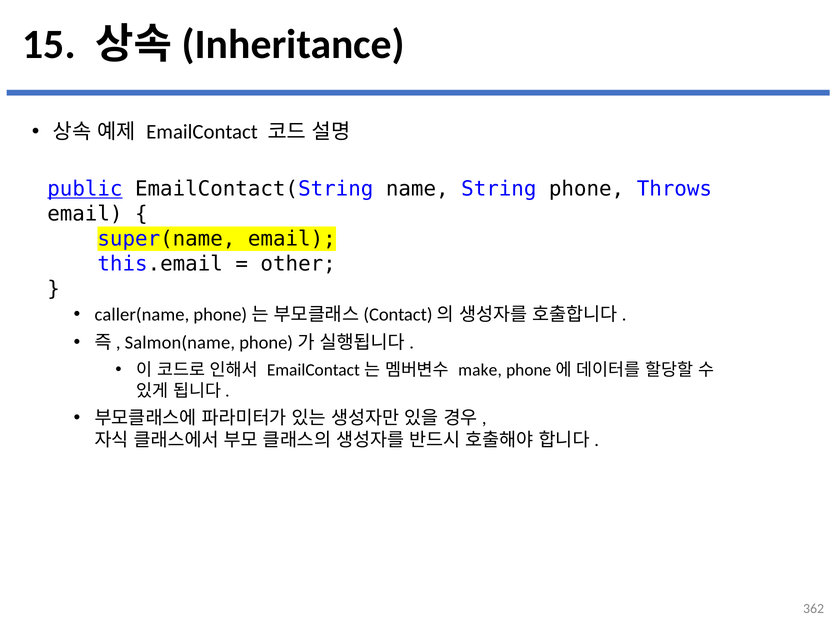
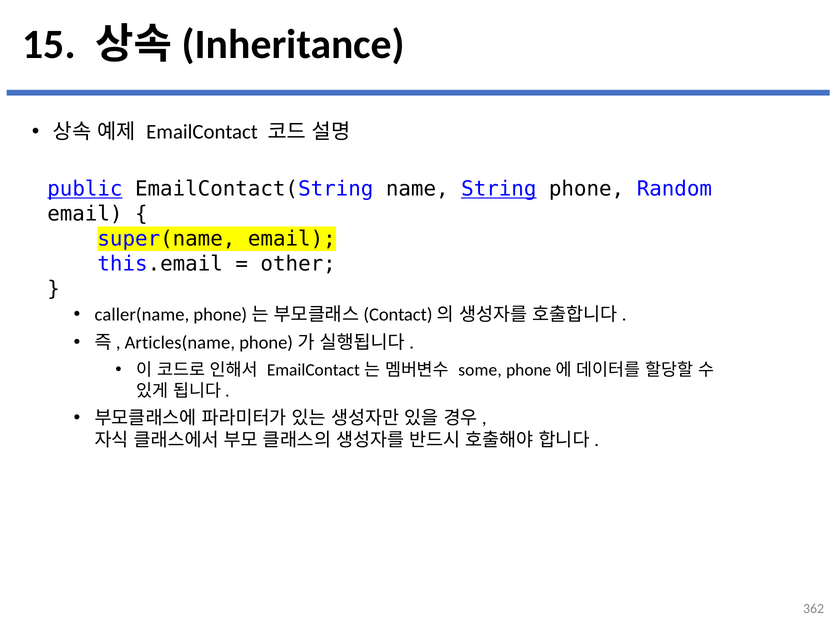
String underline: none -> present
Throws: Throws -> Random
Salmon(name: Salmon(name -> Articles(name
make: make -> some
